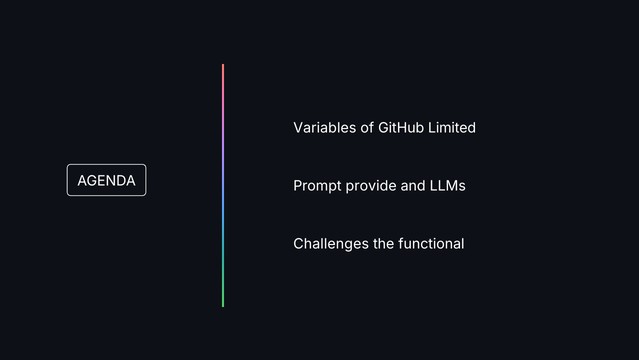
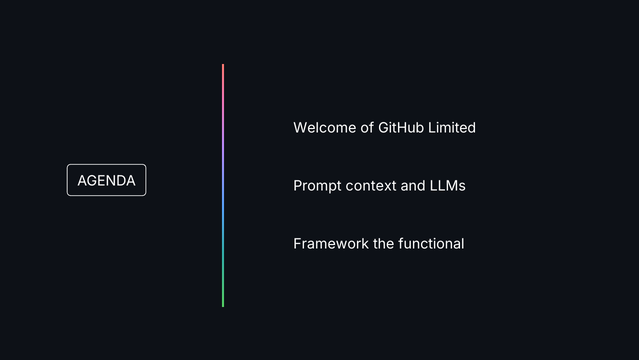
Variables: Variables -> Welcome
provide: provide -> context
Challenges: Challenges -> Framework
